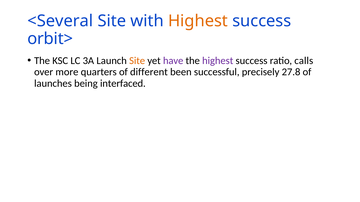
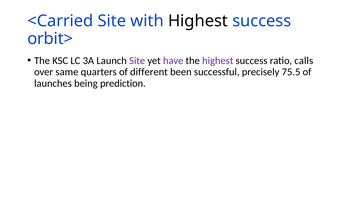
<Several: <Several -> <Carried
Highest at (198, 21) colour: orange -> black
Site at (137, 61) colour: orange -> purple
more: more -> same
27.8: 27.8 -> 75.5
interfaced: interfaced -> prediction
